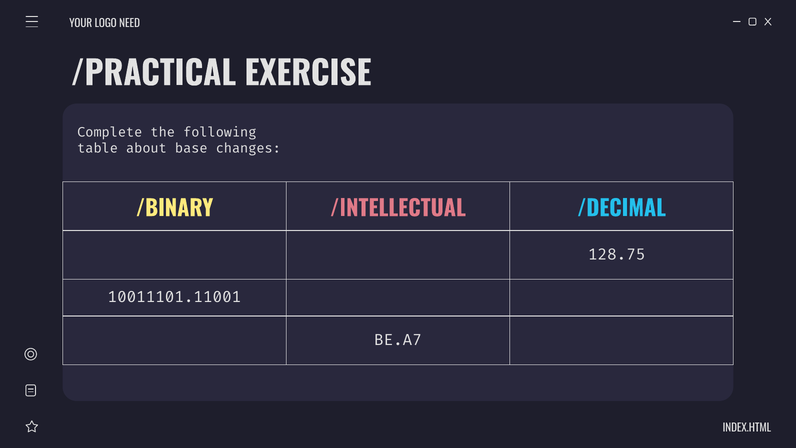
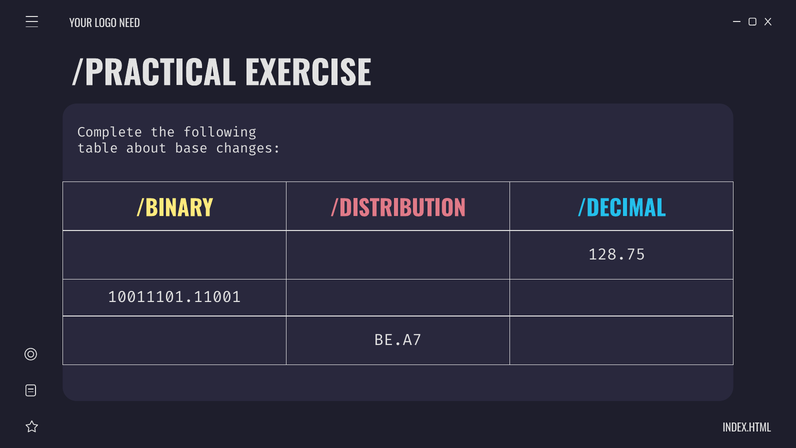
/INTELLECTUAL: /INTELLECTUAL -> /DISTRIBUTION
